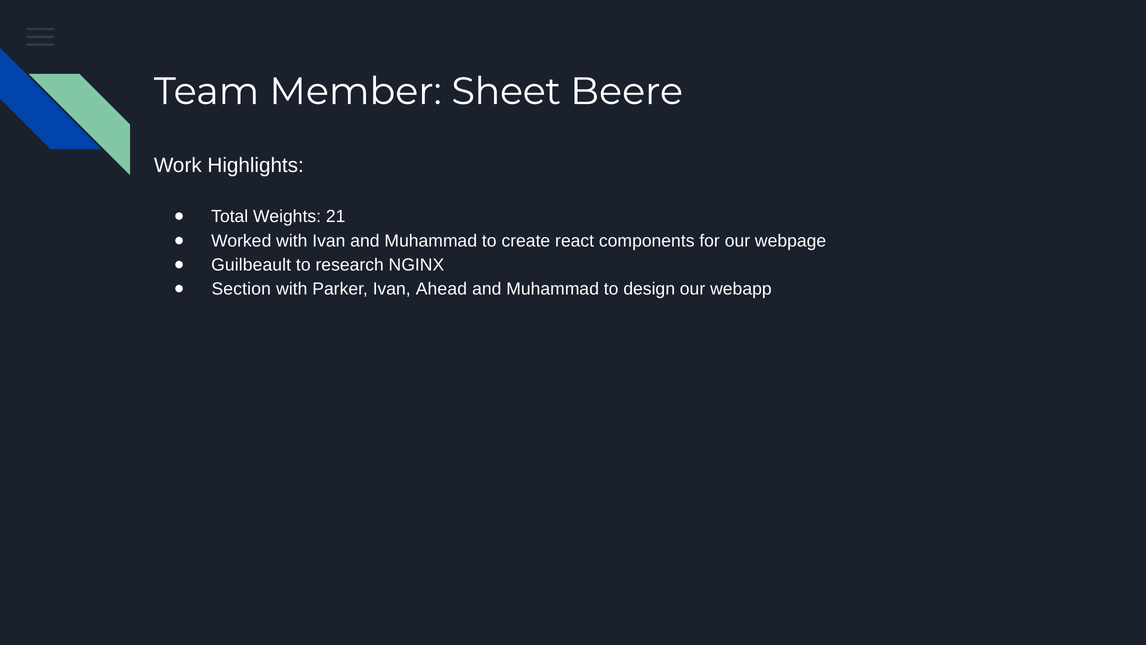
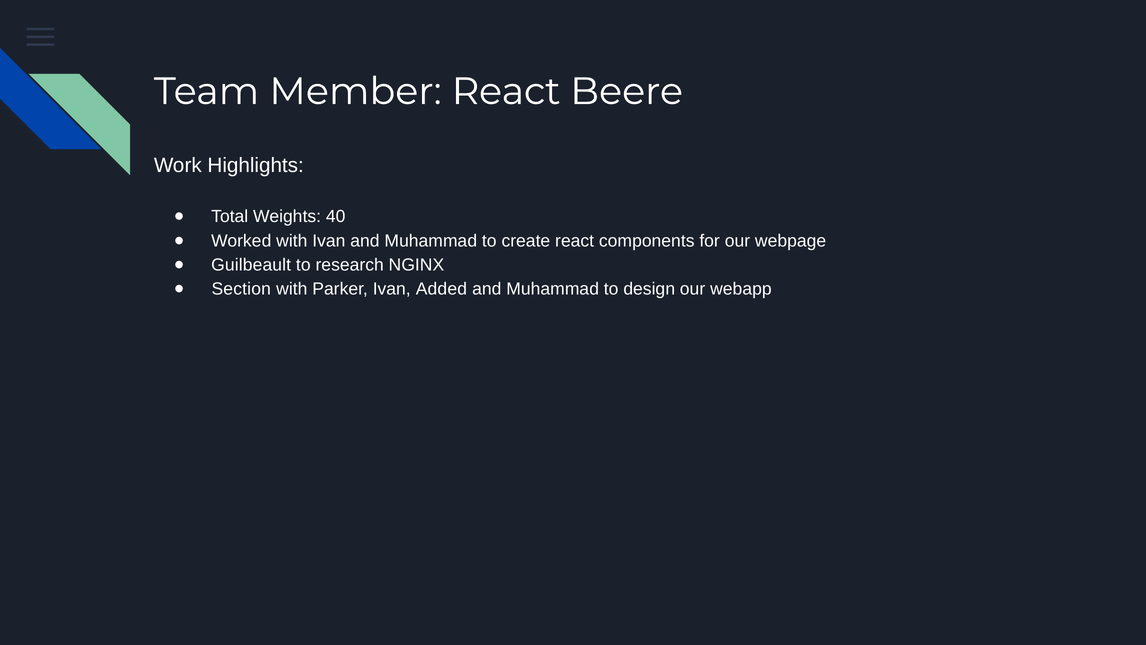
Member Sheet: Sheet -> React
21: 21 -> 40
Ahead: Ahead -> Added
